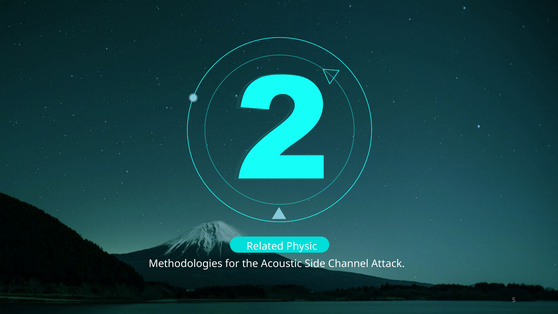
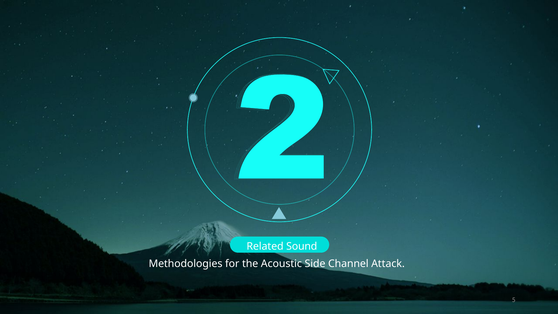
Physic: Physic -> Sound
